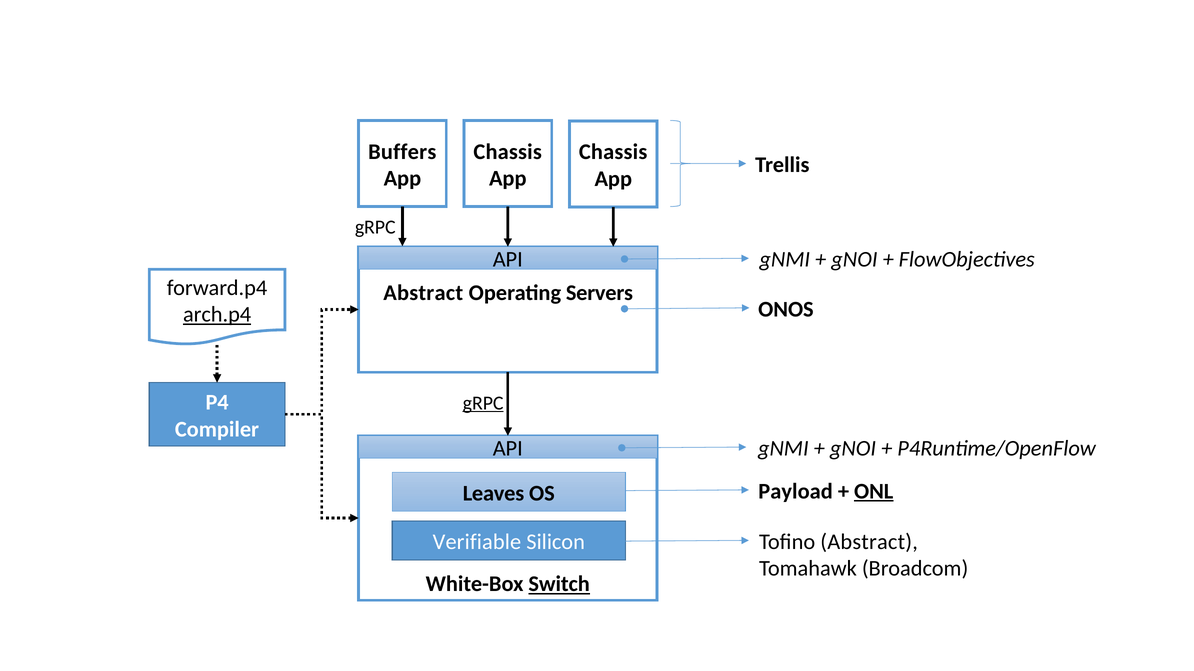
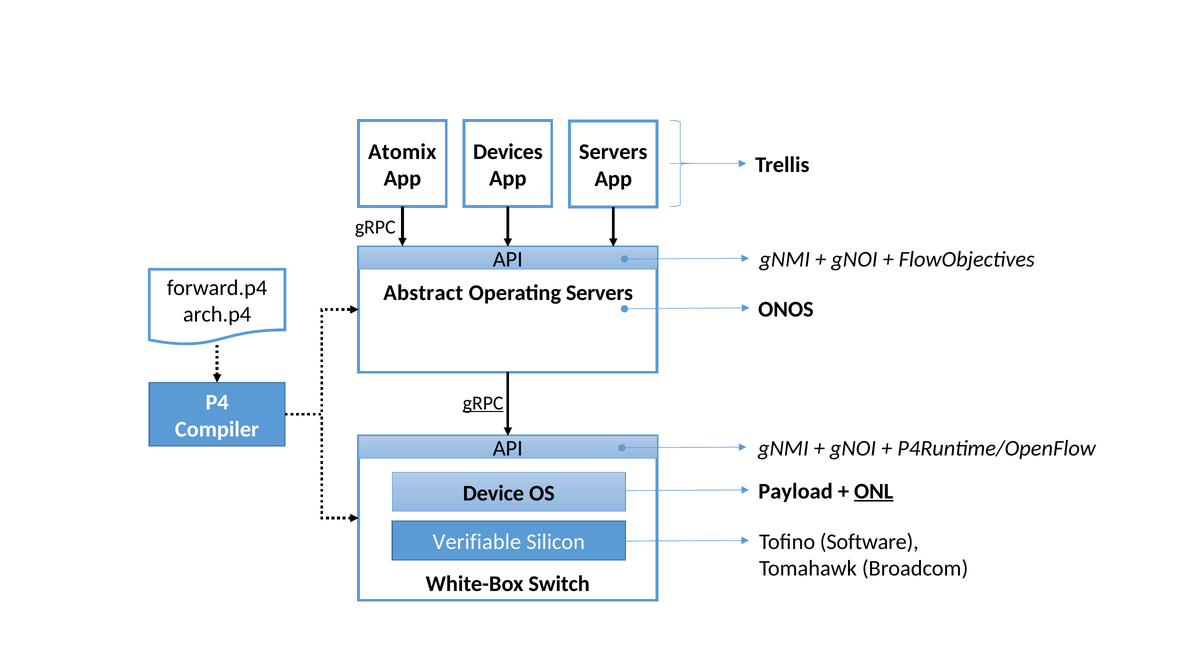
Buffers: Buffers -> Atomix
Chassis at (508, 152): Chassis -> Devices
Chassis at (613, 152): Chassis -> Servers
arch.p4 underline: present -> none
Leaves: Leaves -> Device
Tofino Abstract: Abstract -> Software
Switch underline: present -> none
